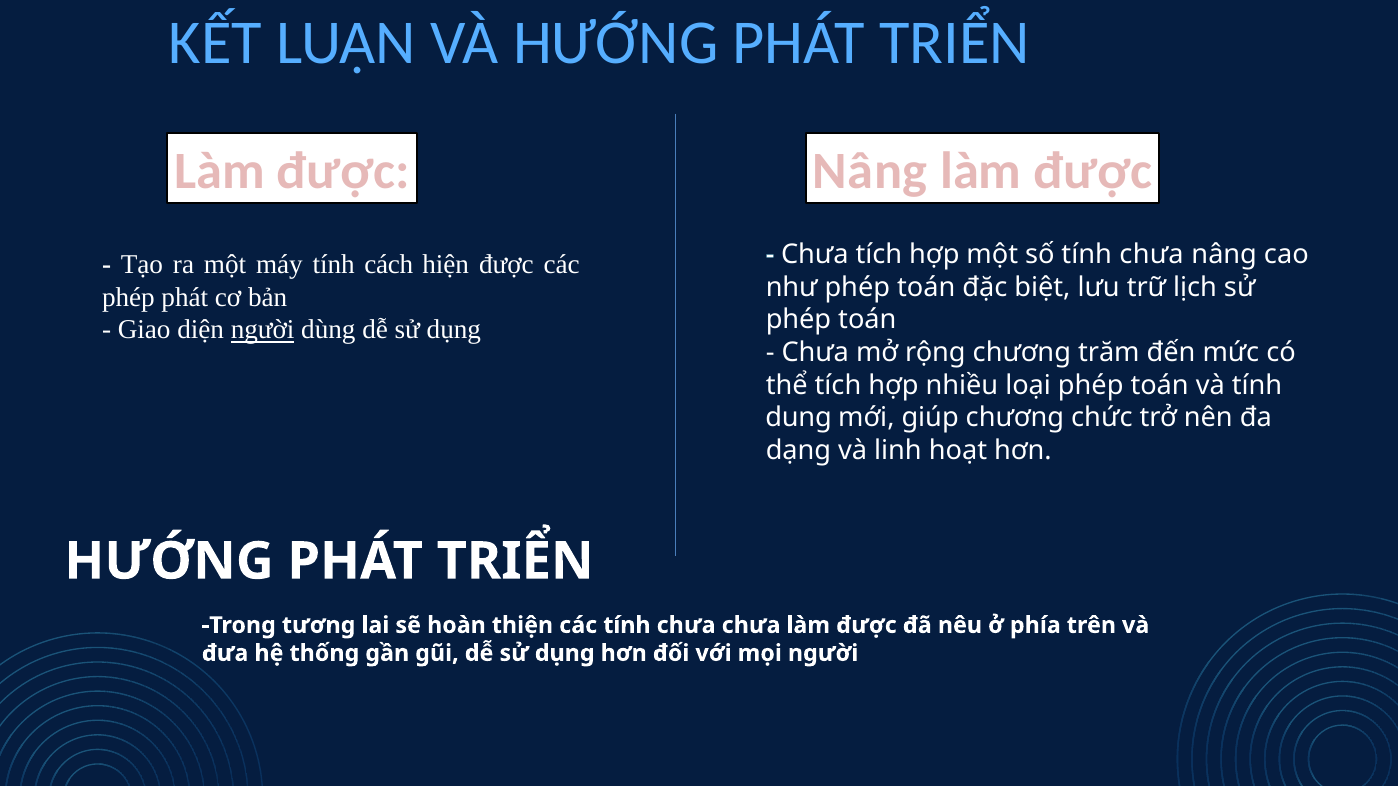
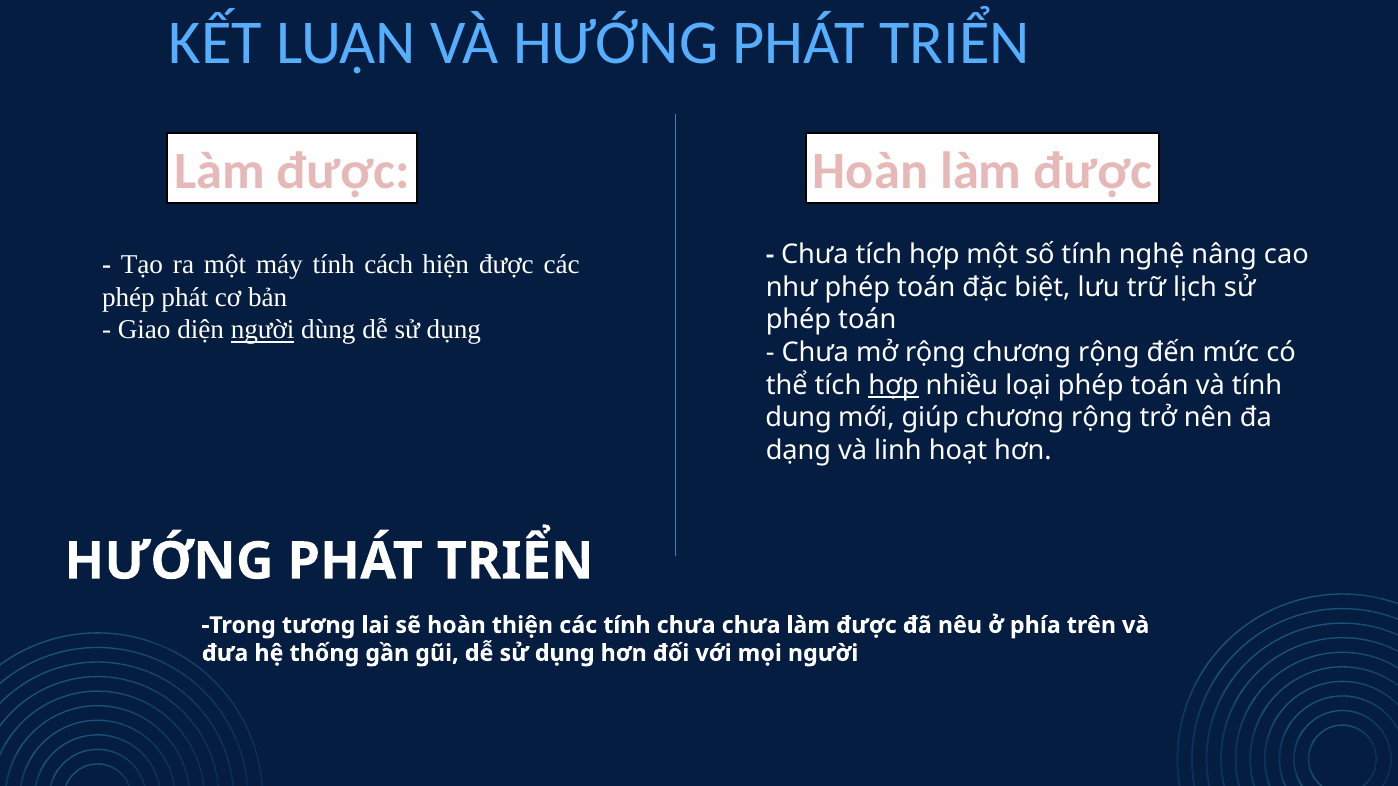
được Nâng: Nâng -> Hoàn
số tính chưa: chưa -> nghệ
rộng chương trăm: trăm -> rộng
hợp at (893, 385) underline: none -> present
giúp chương chức: chức -> rộng
